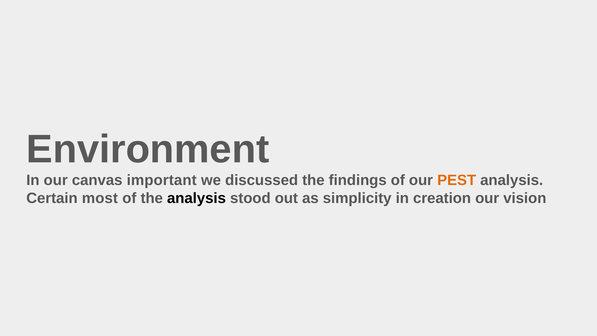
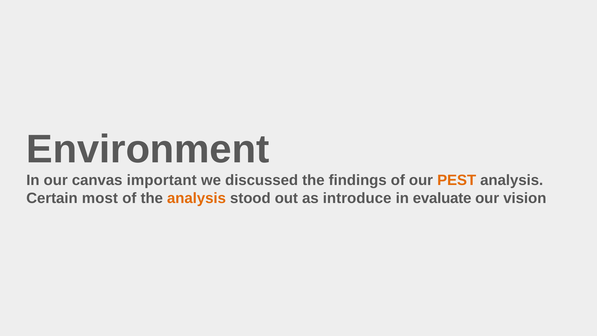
analysis at (196, 198) colour: black -> orange
simplicity: simplicity -> introduce
creation: creation -> evaluate
